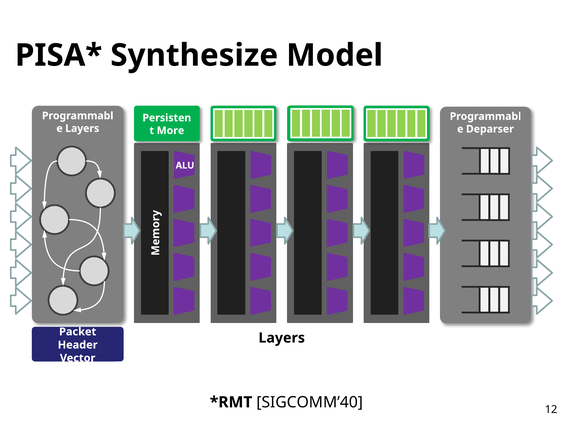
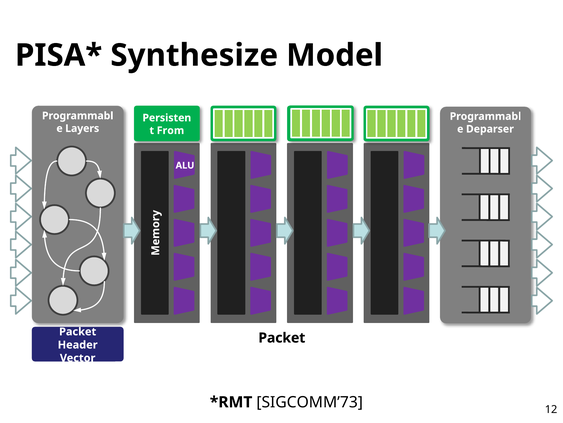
More: More -> From
Layers at (282, 337): Layers -> Packet
SIGCOMM’40: SIGCOMM’40 -> SIGCOMM’73
